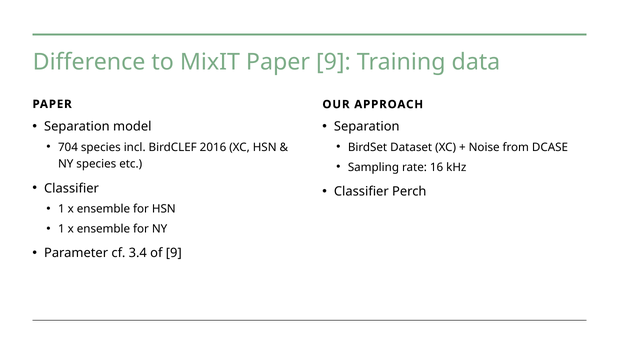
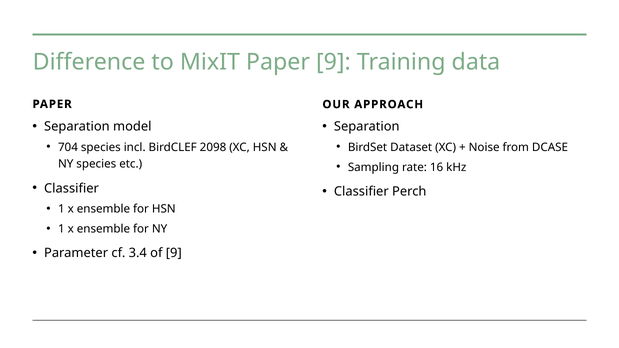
2016: 2016 -> 2098
